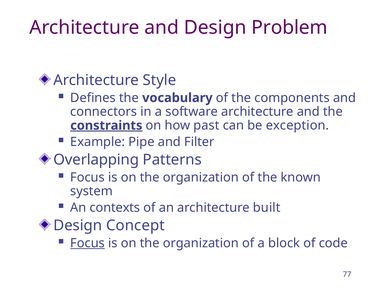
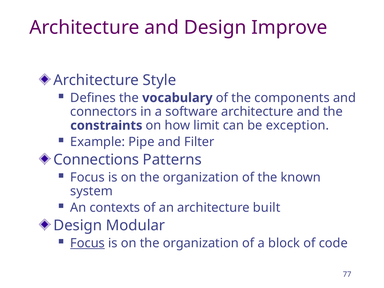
Problem: Problem -> Improve
constraints underline: present -> none
past: past -> limit
Overlapping: Overlapping -> Connections
Concept: Concept -> Modular
